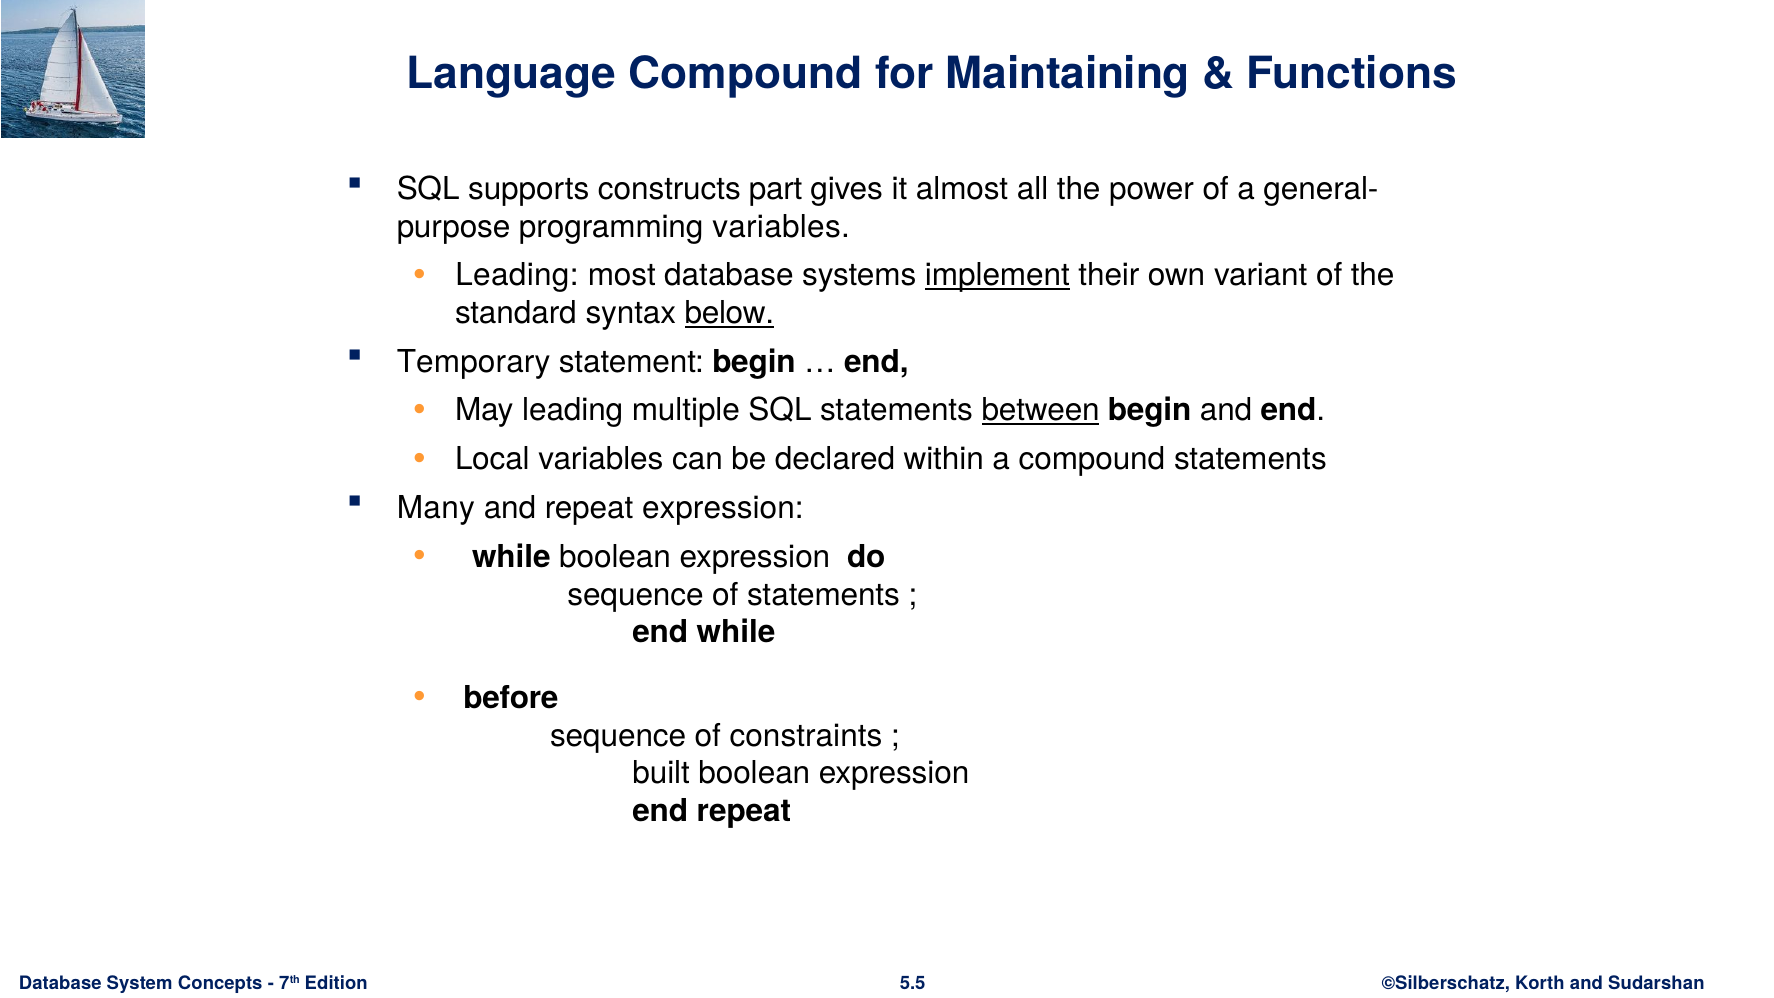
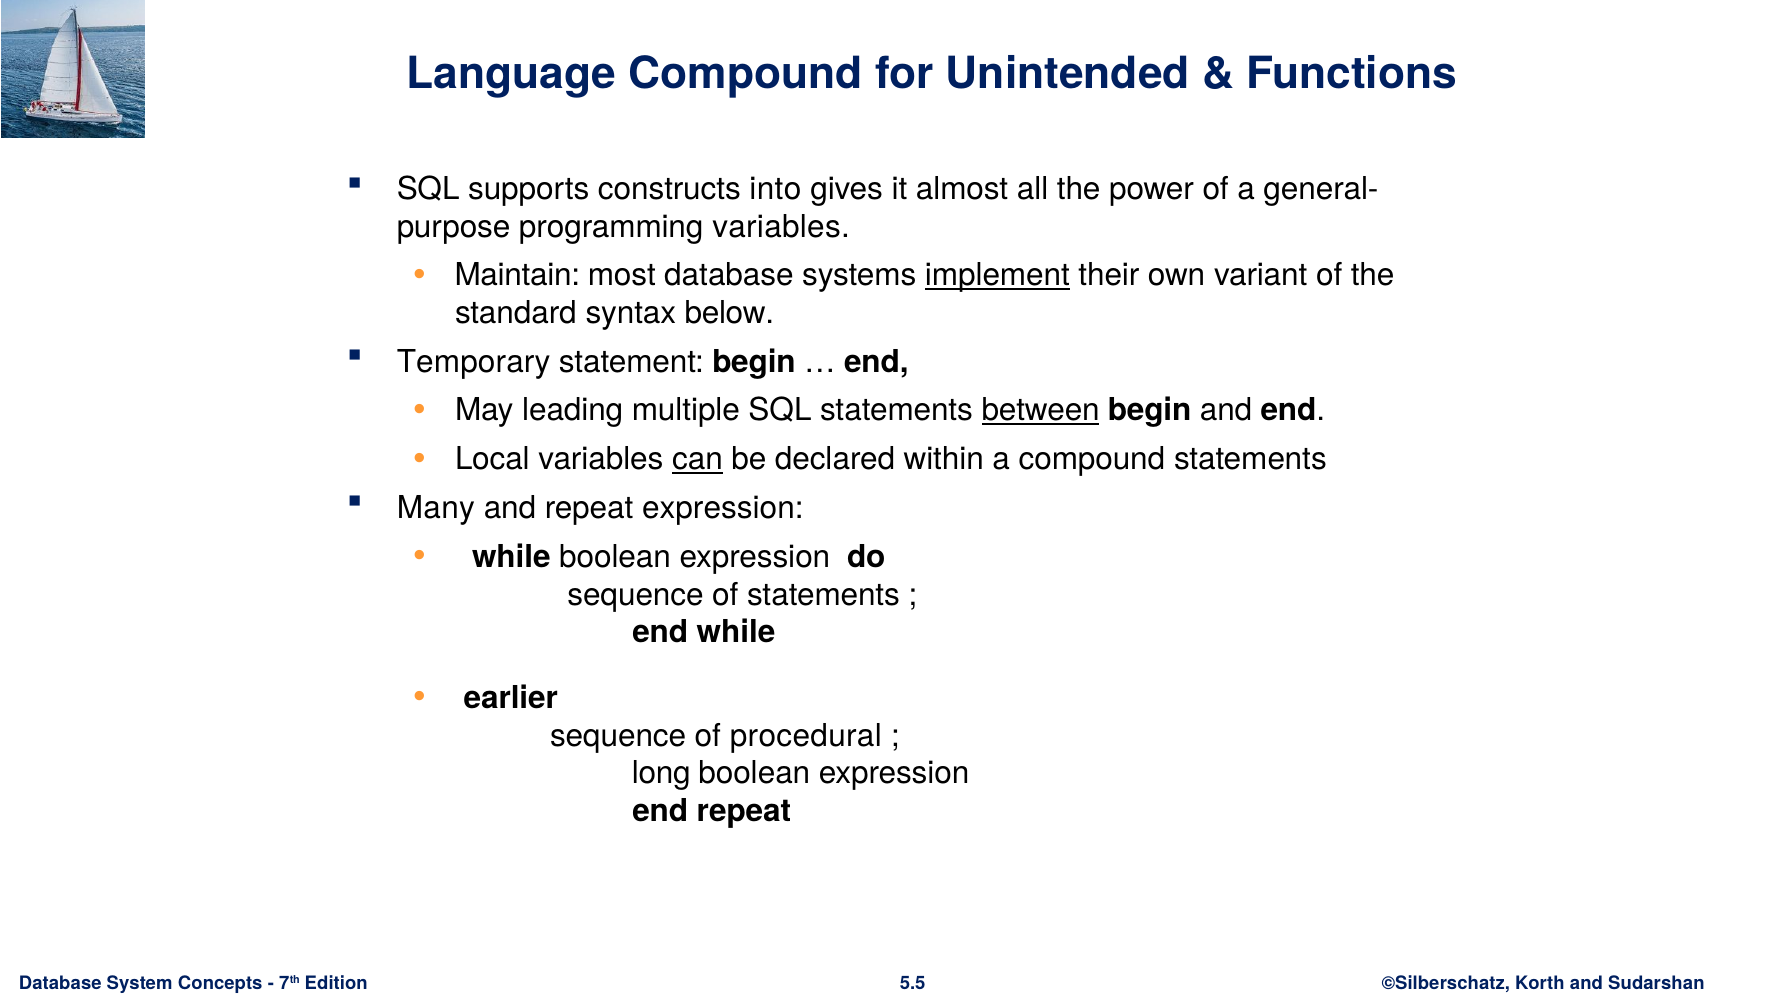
Maintaining: Maintaining -> Unintended
part: part -> into
Leading at (517, 275): Leading -> Maintain
below underline: present -> none
can underline: none -> present
before: before -> earlier
constraints: constraints -> procedural
built: built -> long
